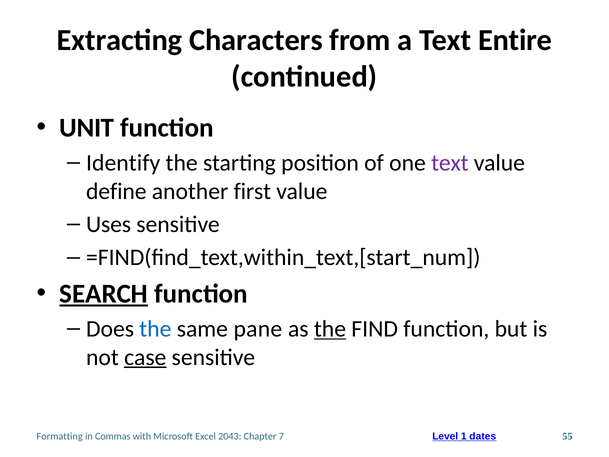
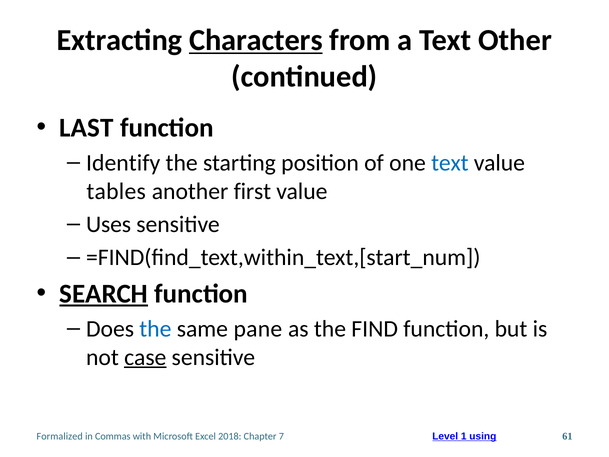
Characters underline: none -> present
Entire: Entire -> Other
UNIT: UNIT -> LAST
text at (450, 163) colour: purple -> blue
define: define -> tables
the at (330, 329) underline: present -> none
dates: dates -> using
Formatting: Formatting -> Formalized
2043: 2043 -> 2018
55: 55 -> 61
